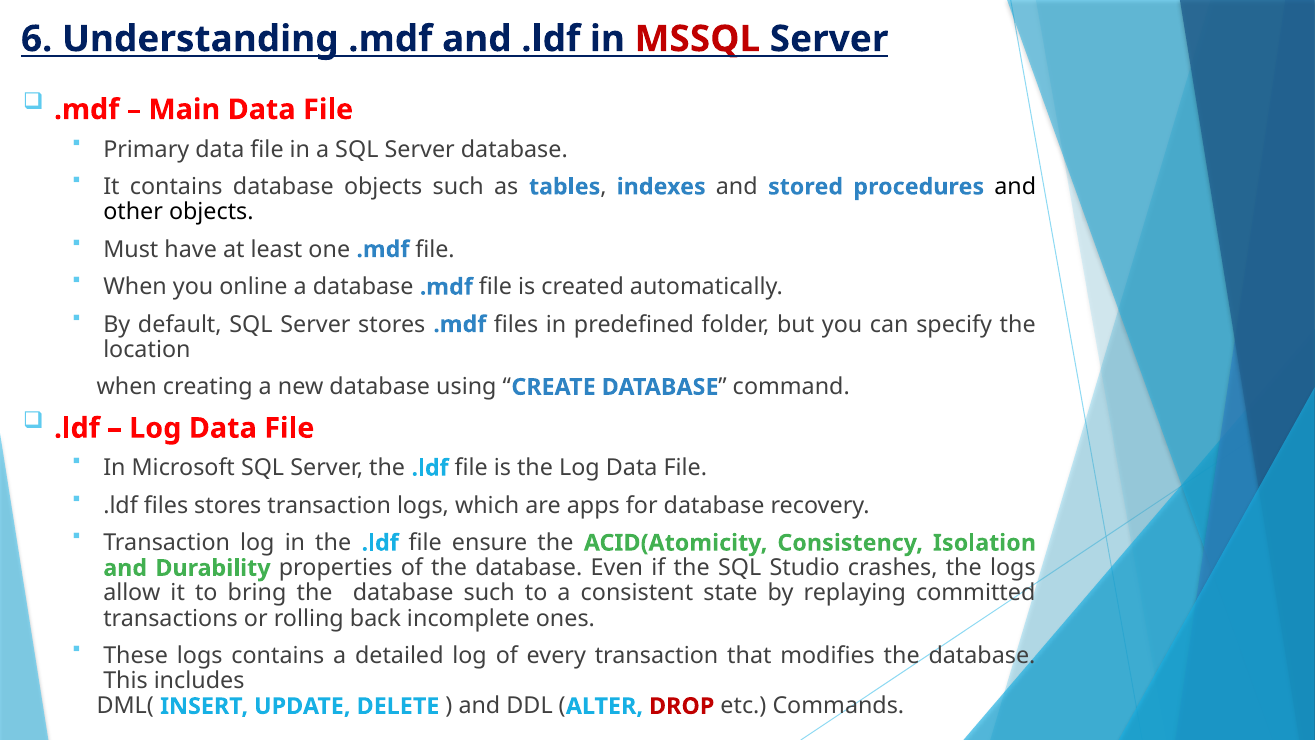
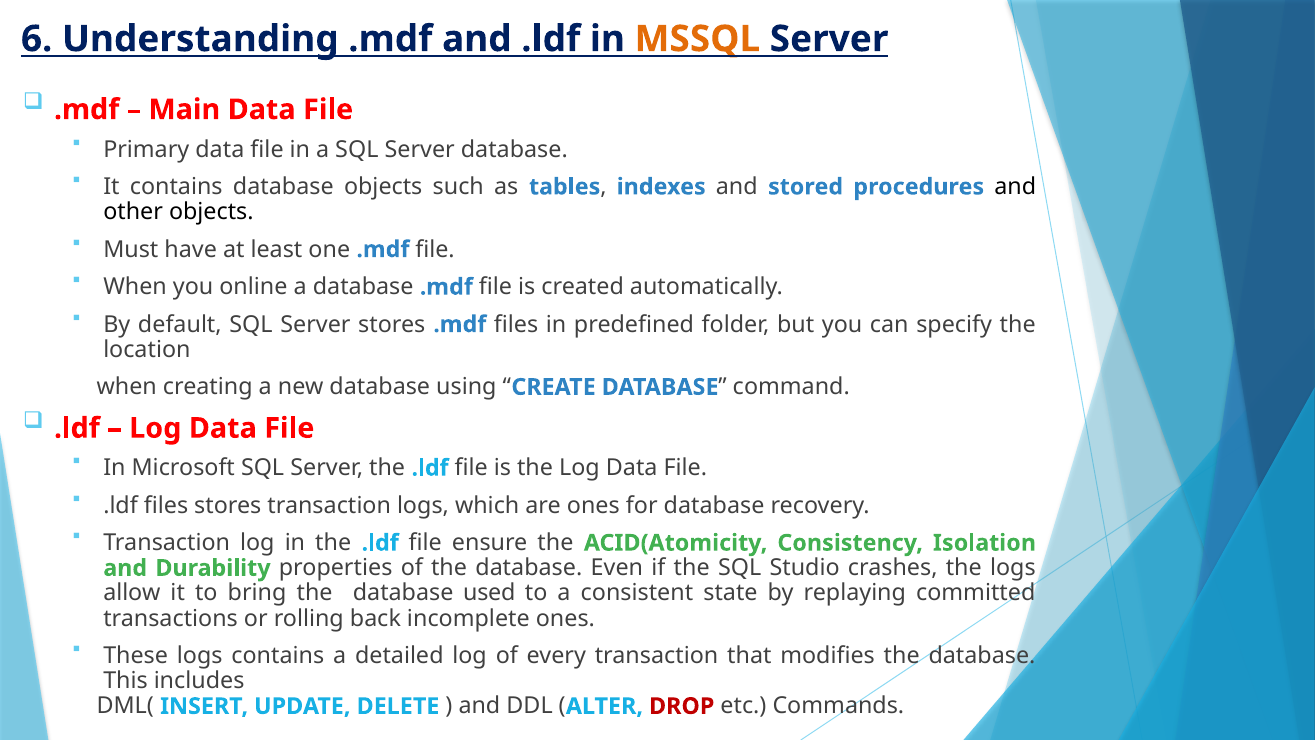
MSSQL colour: red -> orange
are apps: apps -> ones
database such: such -> used
